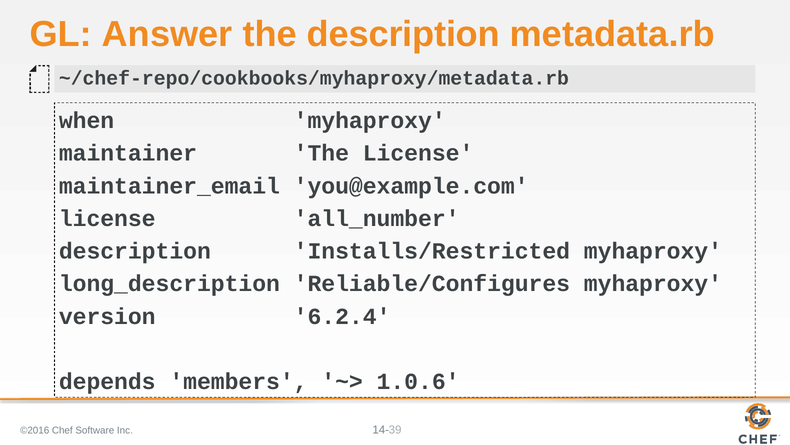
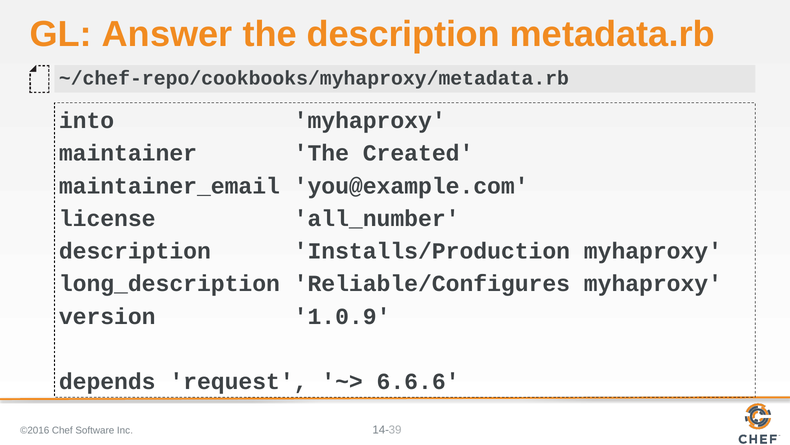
when: when -> into
The License: License -> Created
Installs/Restricted: Installs/Restricted -> Installs/Production
6.2.4: 6.2.4 -> 1.0.9
members: members -> request
1.0.6: 1.0.6 -> 6.6.6
